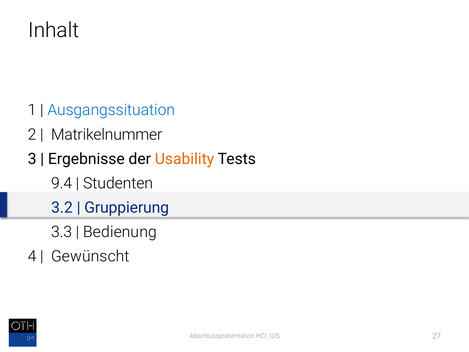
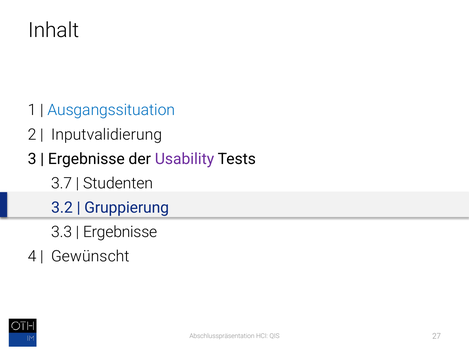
Matrikelnummer: Matrikelnummer -> Inputvalidierung
Usability colour: orange -> purple
9.4: 9.4 -> 3.7
Bedienung at (120, 232): Bedienung -> Ergebnisse
